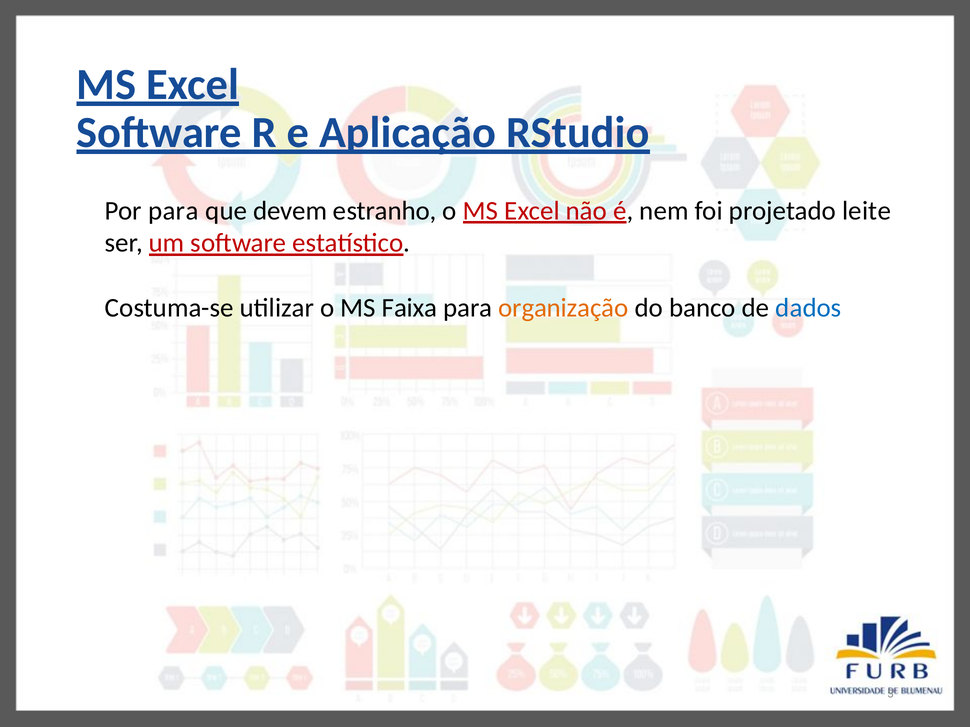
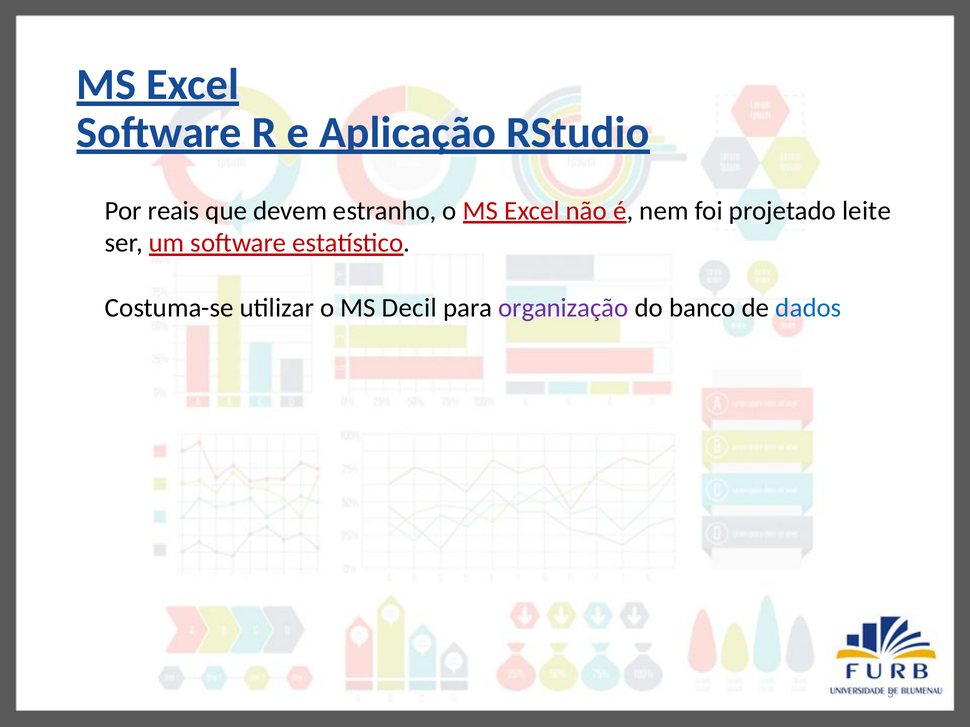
Por para: para -> reais
Faixa: Faixa -> Decil
organização colour: orange -> purple
